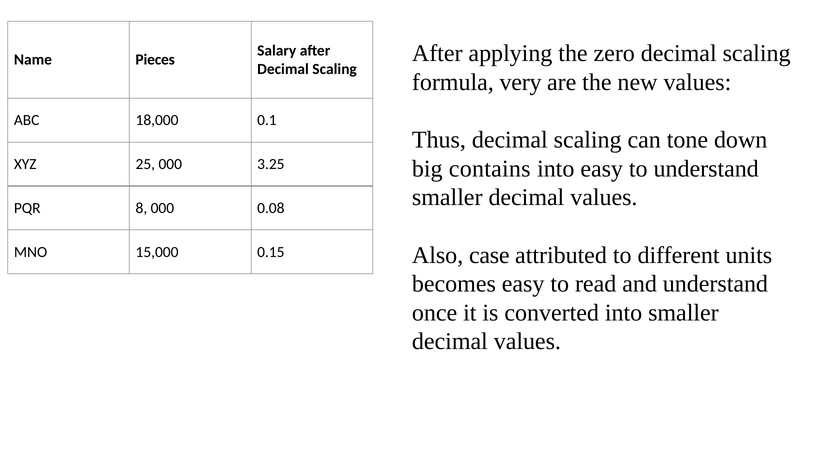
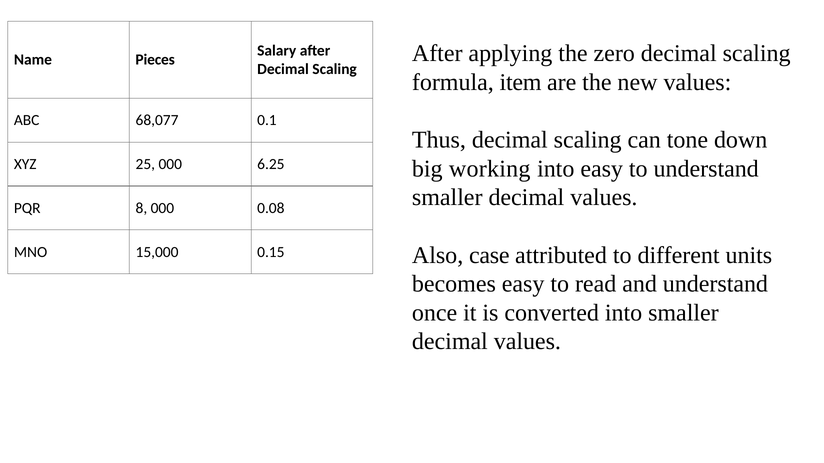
very: very -> item
18,000: 18,000 -> 68,077
contains: contains -> working
3.25: 3.25 -> 6.25
